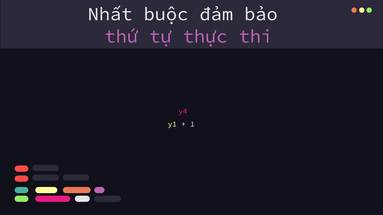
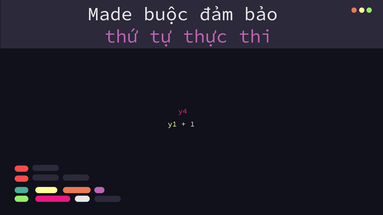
Nhất: Nhất -> Made
